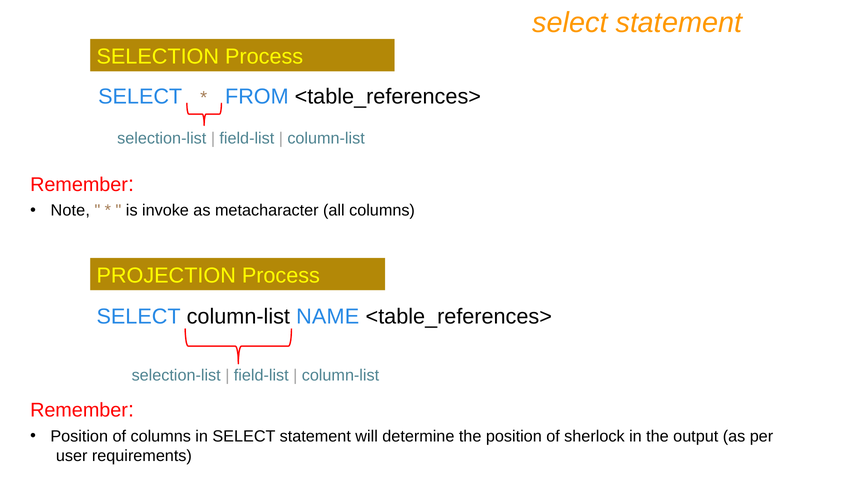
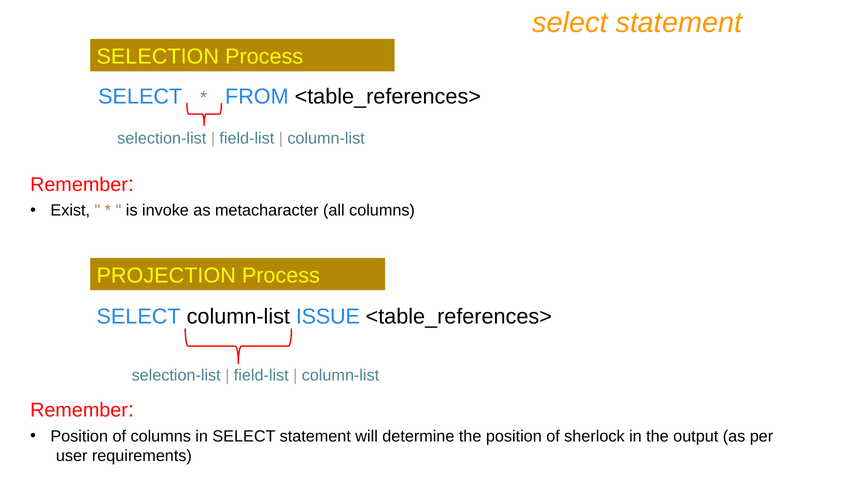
Note: Note -> Exist
NAME: NAME -> ISSUE
